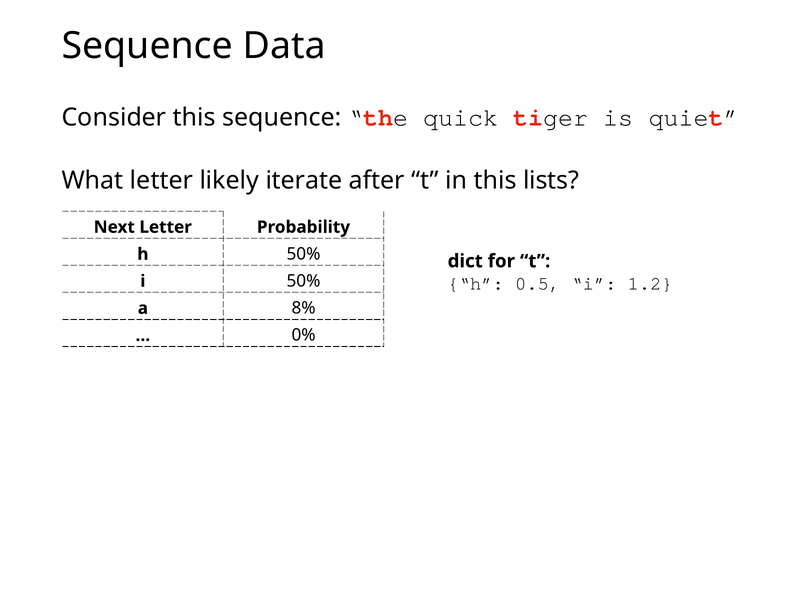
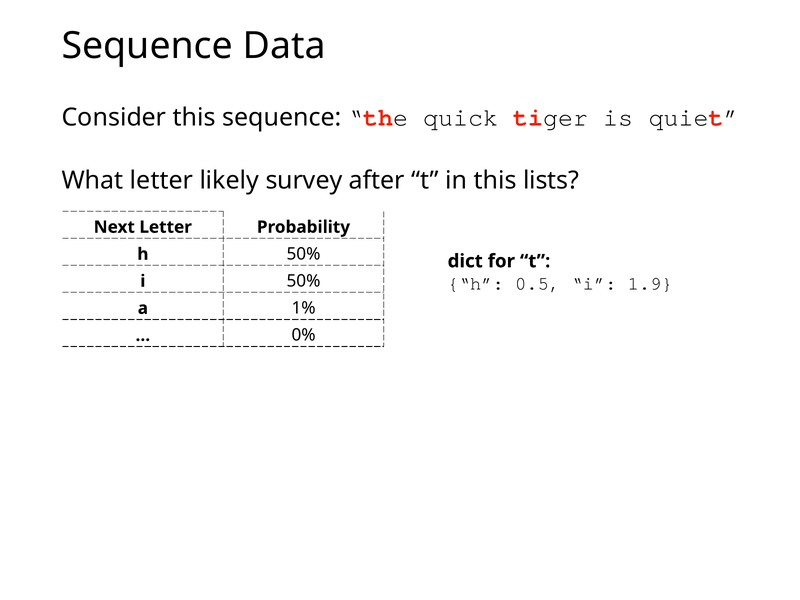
iterate: iterate -> survey
1.2: 1.2 -> 1.9
8%: 8% -> 1%
